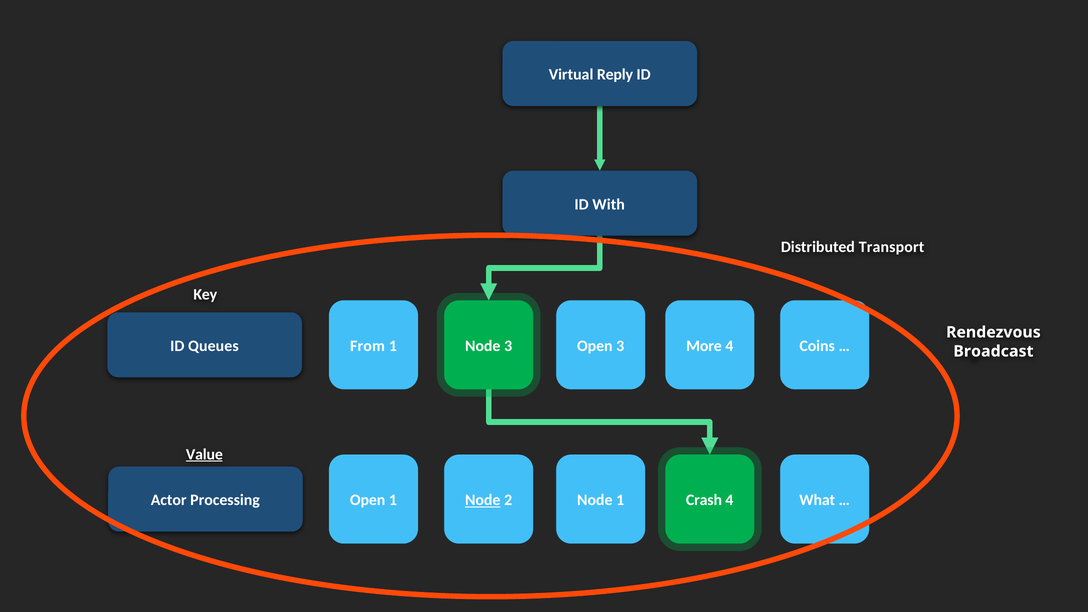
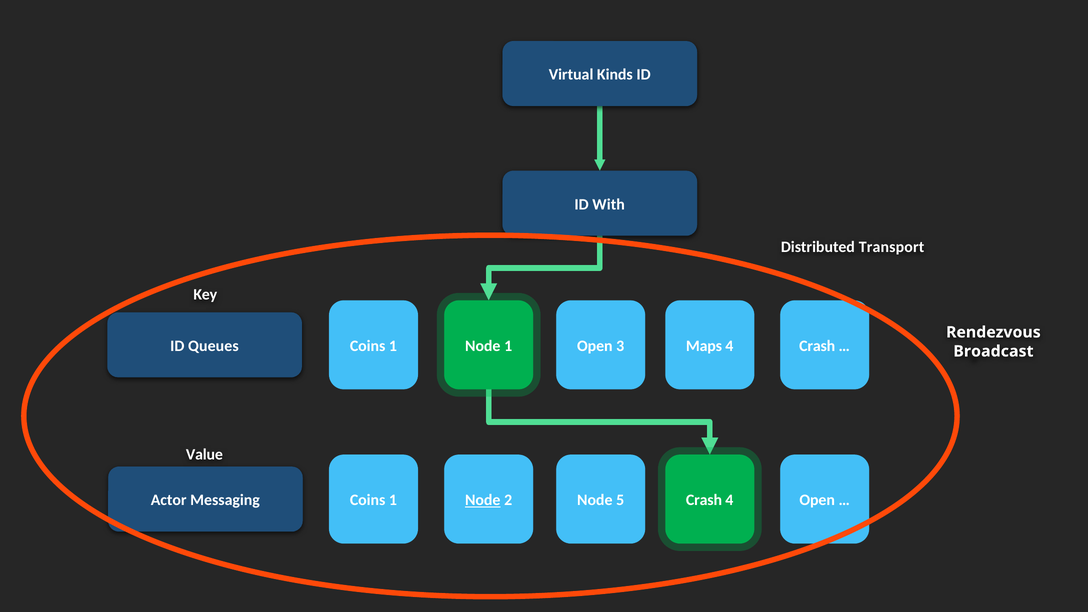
Reply: Reply -> Kinds
From at (368, 346): From -> Coins
Node 3: 3 -> 1
More: More -> Maps
4 Coins: Coins -> Crash
Value underline: present -> none
Processing: Processing -> Messaging
Open at (368, 500): Open -> Coins
Node 1: 1 -> 5
4 What: What -> Open
